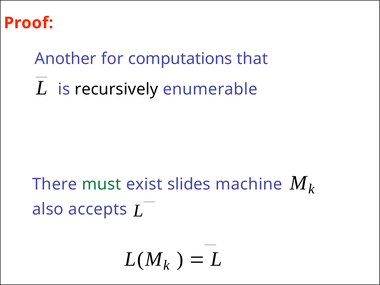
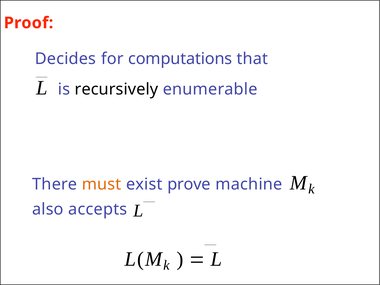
Another: Another -> Decides
must colour: green -> orange
slides: slides -> prove
